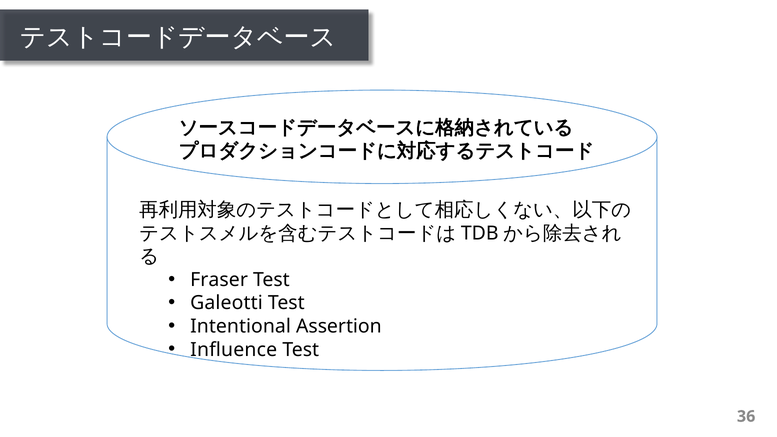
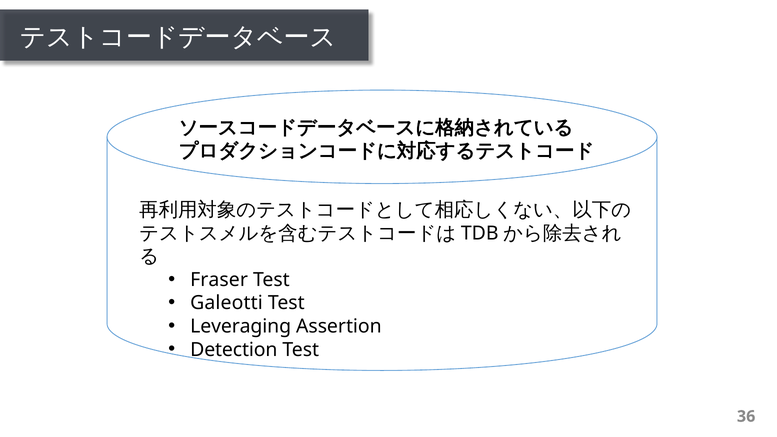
Intentional: Intentional -> Leveraging
Inﬂuence: Inﬂuence -> Detection
